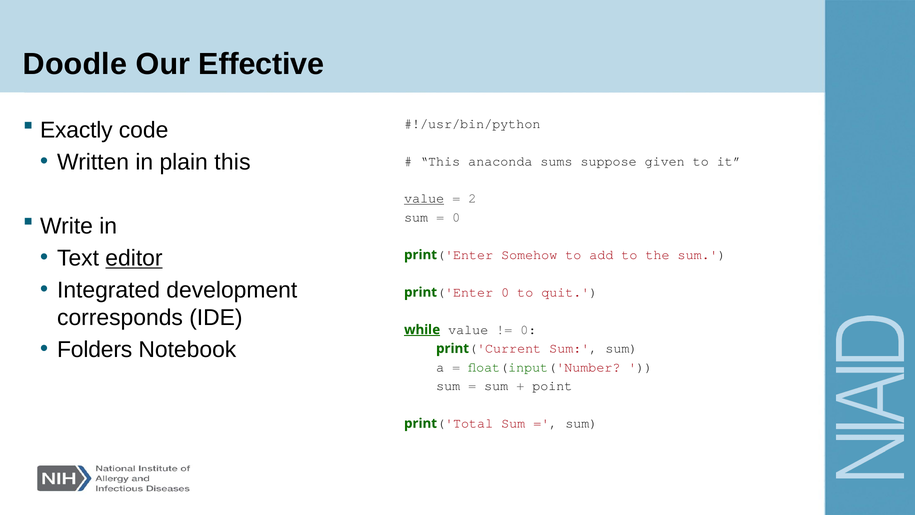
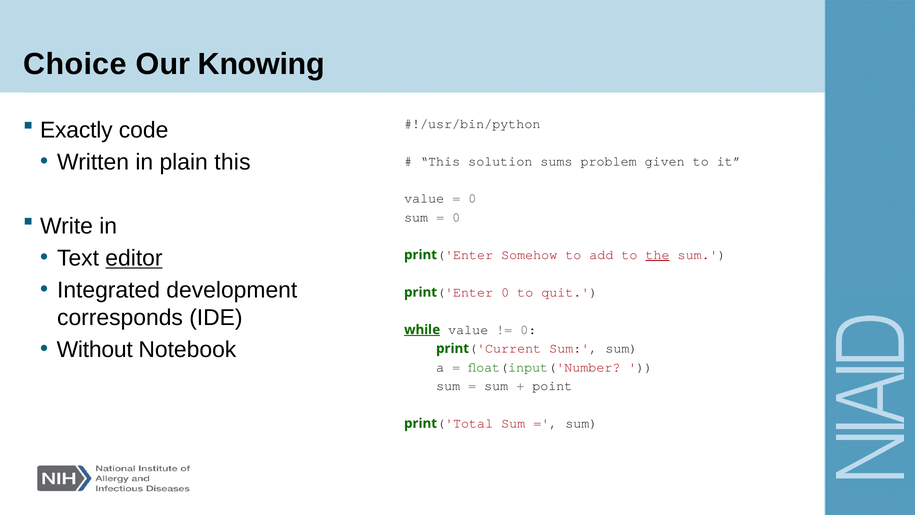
Doodle: Doodle -> Choice
Effective: Effective -> Knowing
anaconda: anaconda -> solution
suppose: suppose -> problem
value at (424, 198) underline: present -> none
2 at (472, 198): 2 -> 0
the underline: none -> present
Folders: Folders -> Without
